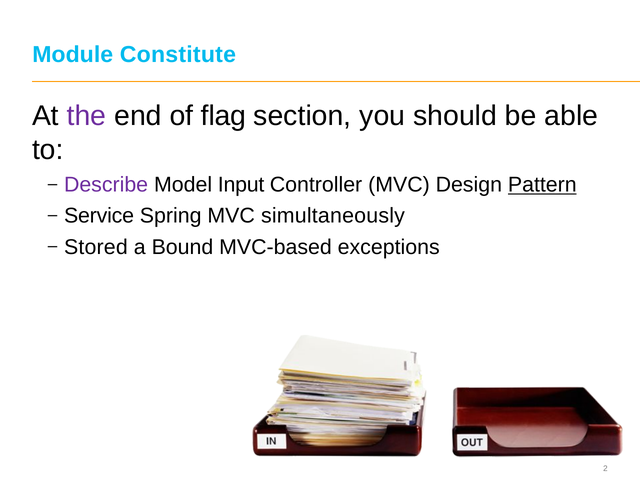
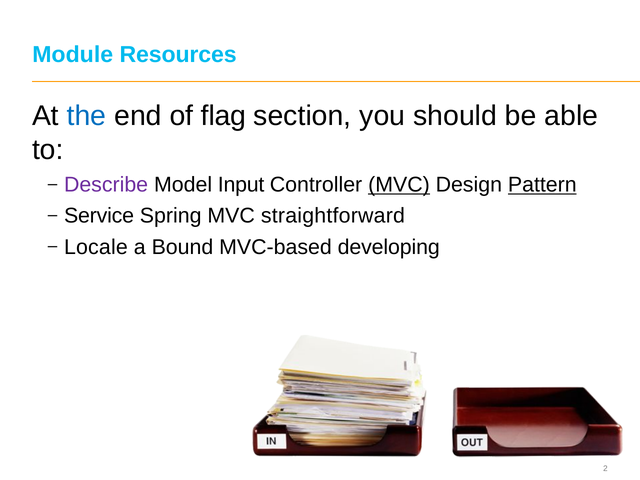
Constitute: Constitute -> Resources
the colour: purple -> blue
MVC at (399, 185) underline: none -> present
simultaneously: simultaneously -> straightforward
Stored: Stored -> Locale
exceptions: exceptions -> developing
